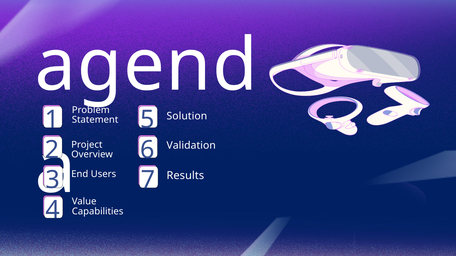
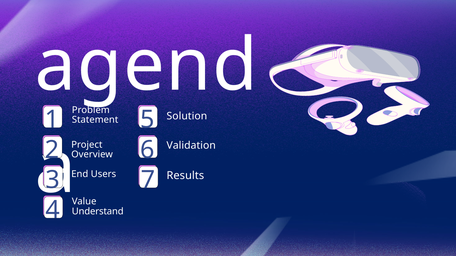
Capabilities: Capabilities -> Understand
